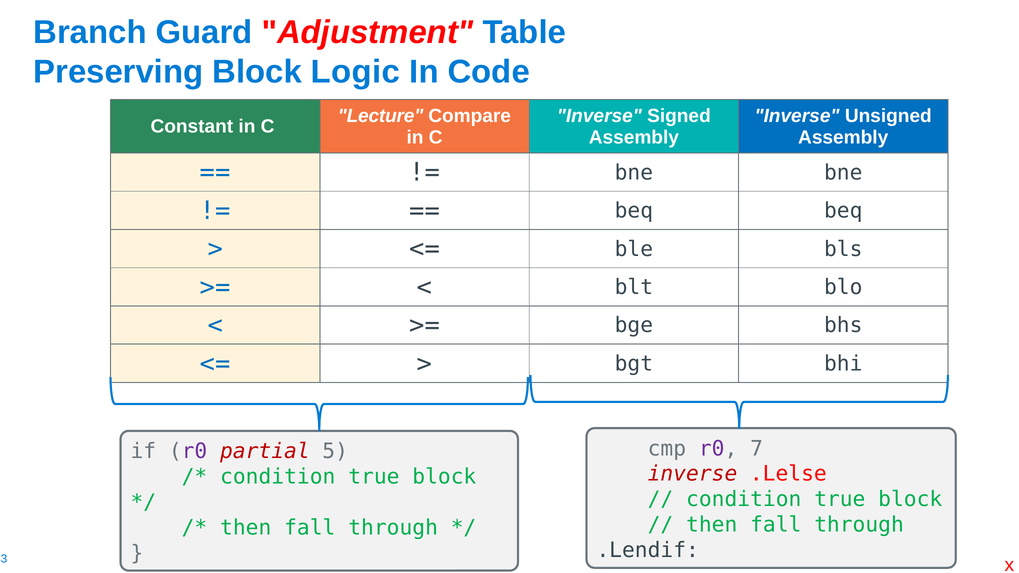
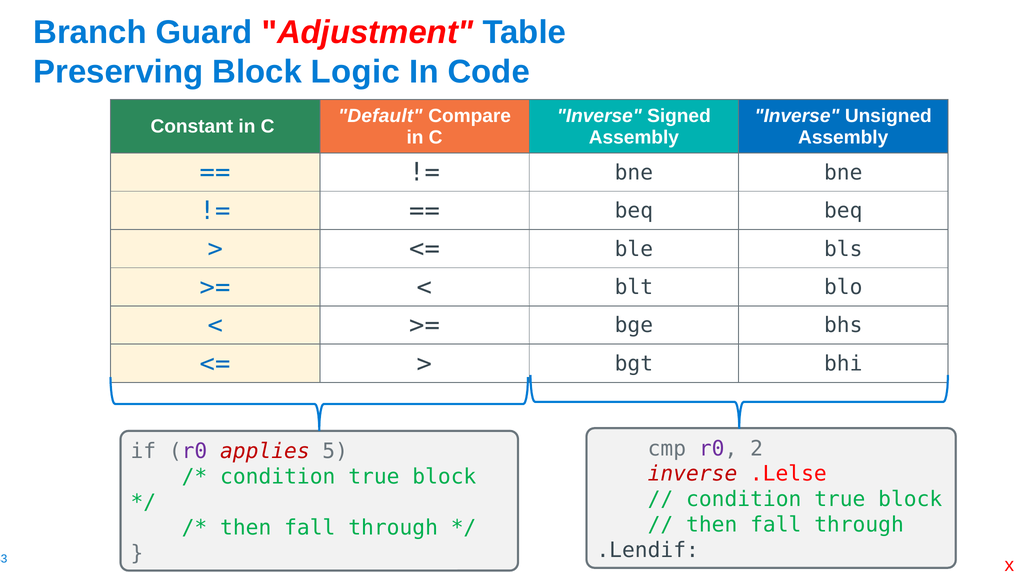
Lecture: Lecture -> Default
7: 7 -> 2
partial: partial -> applies
